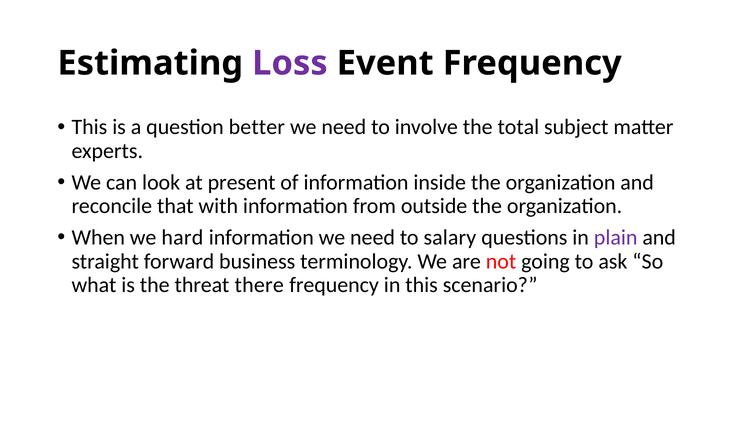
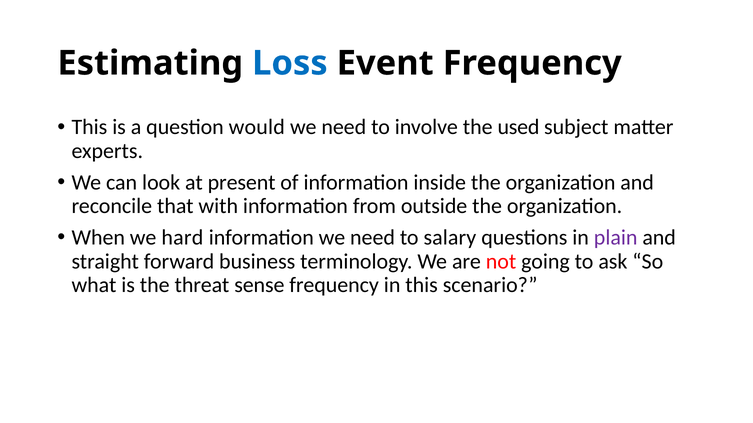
Loss colour: purple -> blue
better: better -> would
total: total -> used
there: there -> sense
